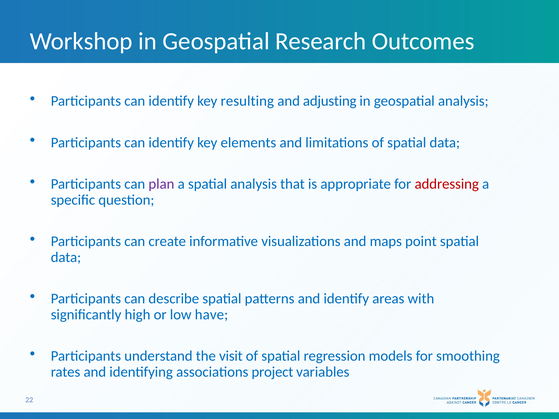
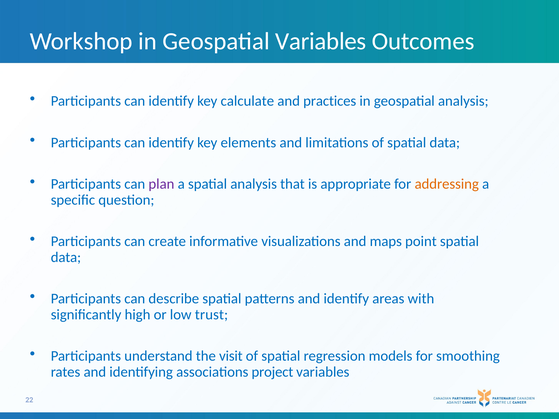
Geospatial Research: Research -> Variables
resulting: resulting -> calculate
adjusting: adjusting -> practices
addressing colour: red -> orange
have: have -> trust
